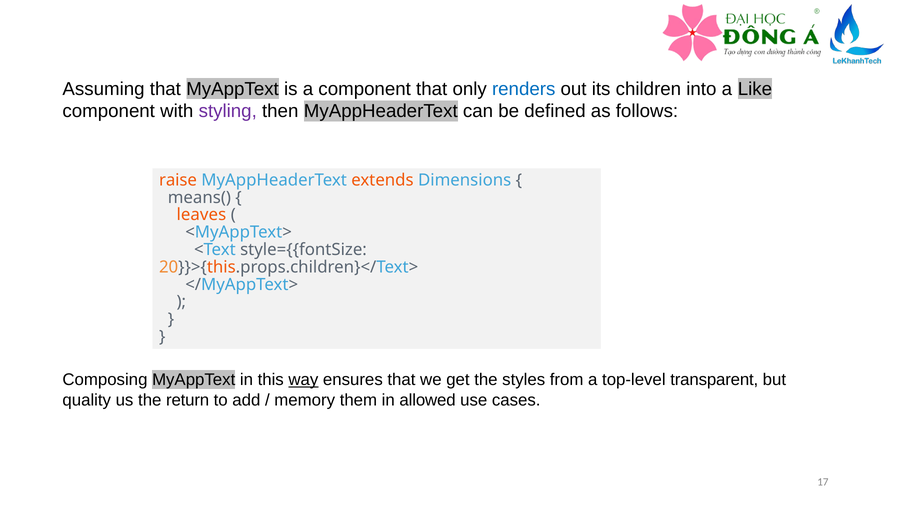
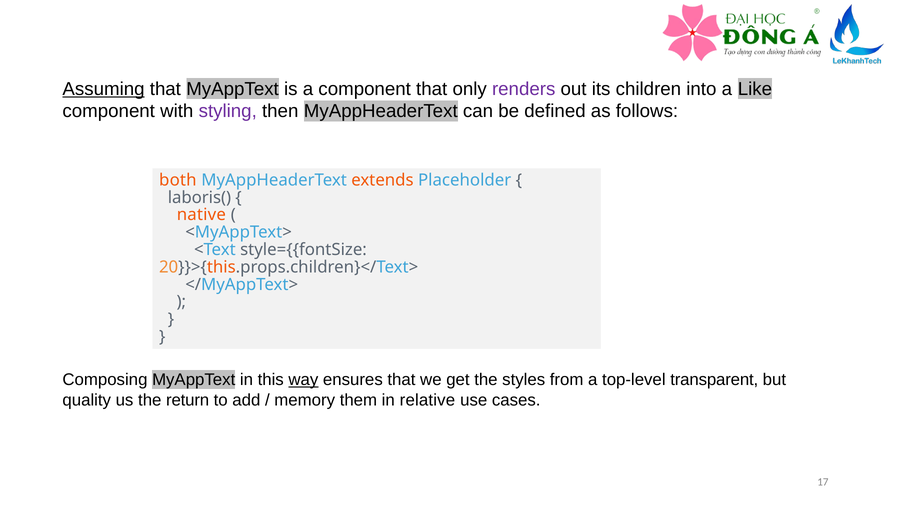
Assuming underline: none -> present
renders colour: blue -> purple
raise: raise -> both
Dimensions: Dimensions -> Placeholder
means(: means( -> laboris(
leaves: leaves -> native
allowed: allowed -> relative
